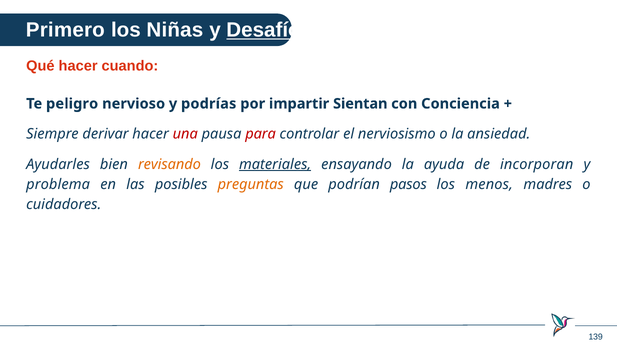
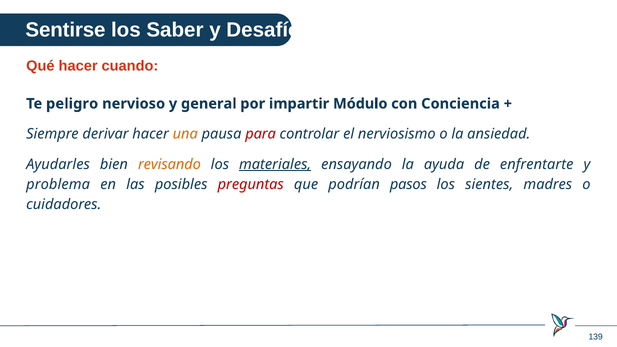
Primero: Primero -> Sentirse
Niñas: Niñas -> Saber
Desafíos underline: present -> none
podrías: podrías -> general
Sientan: Sientan -> Módulo
una colour: red -> orange
incorporan: incorporan -> enfrentarte
preguntas colour: orange -> red
menos: menos -> sientes
